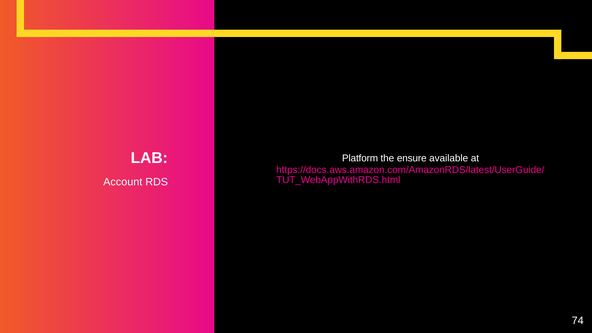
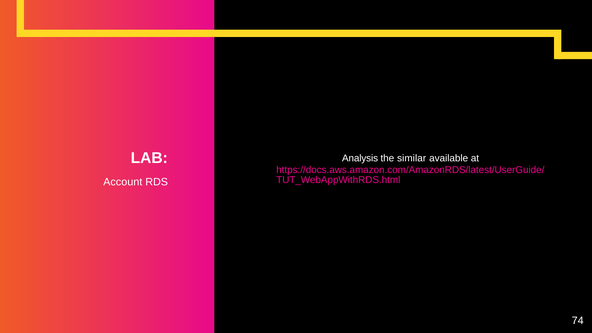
Platform: Platform -> Analysis
ensure: ensure -> similar
